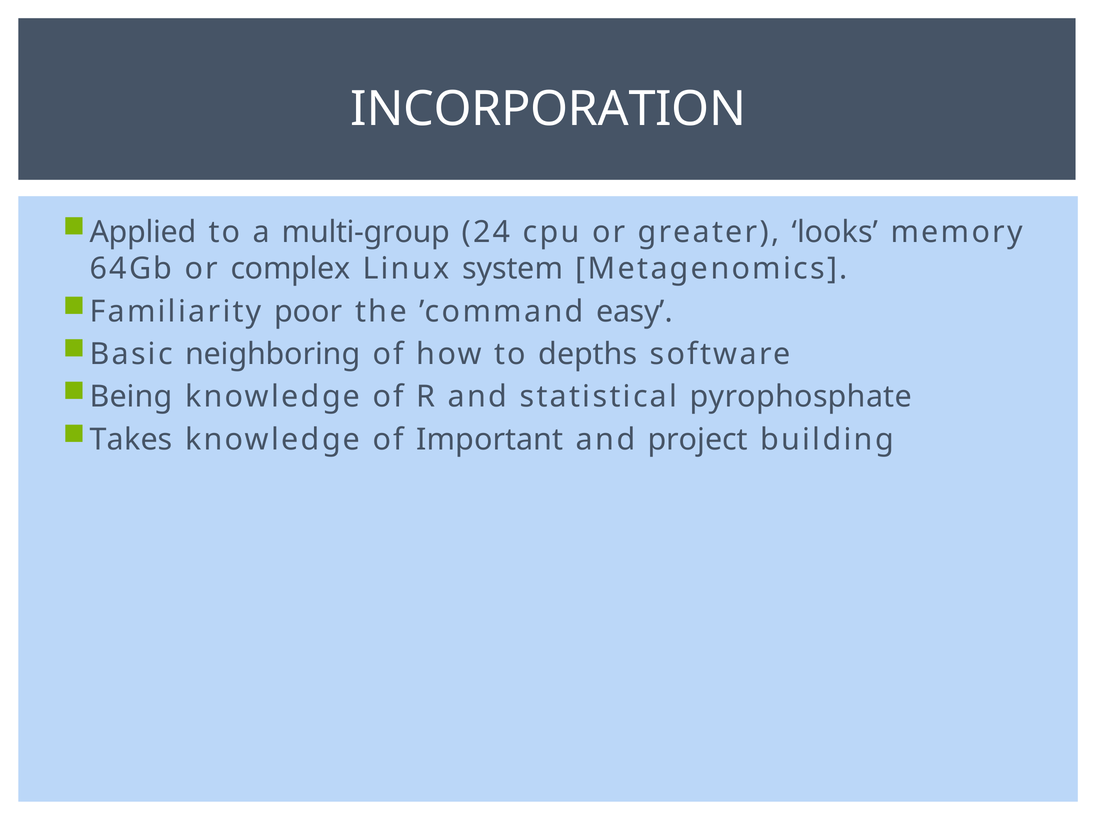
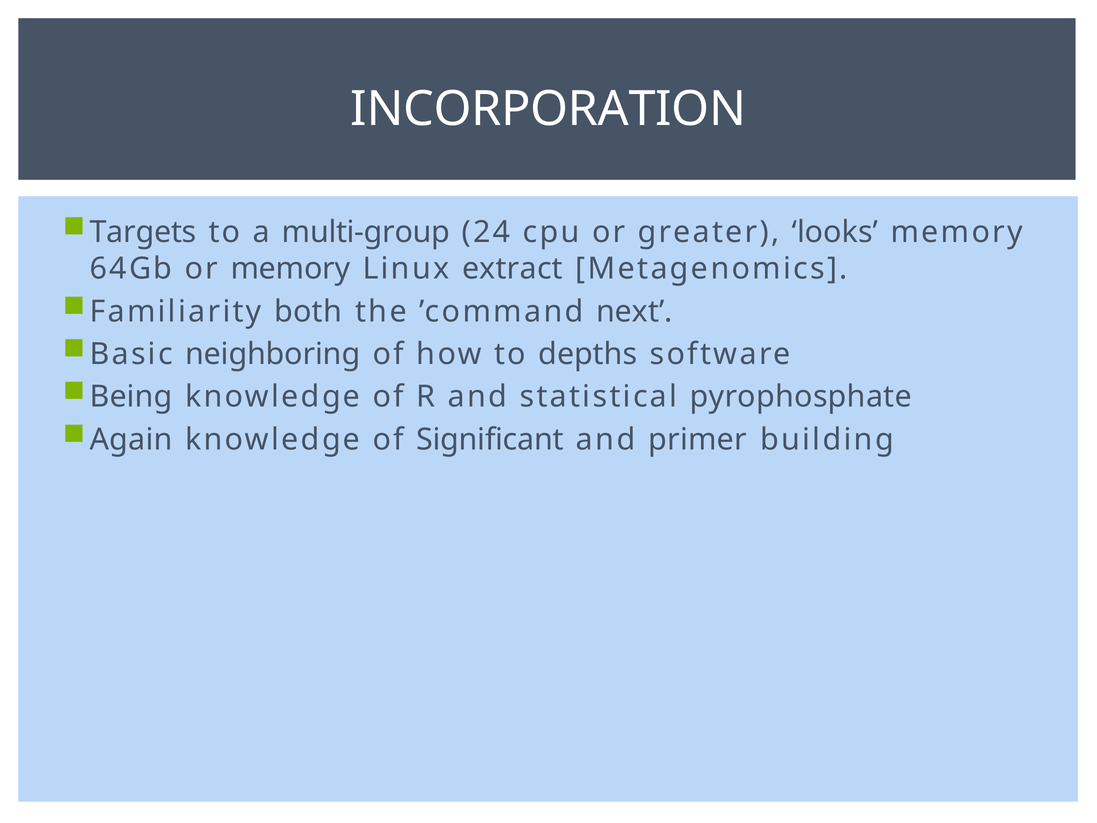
Applied: Applied -> Targets
or complex: complex -> memory
system: system -> extract
poor: poor -> both
easy: easy -> next
Takes: Takes -> Again
Important: Important -> Significant
project: project -> primer
